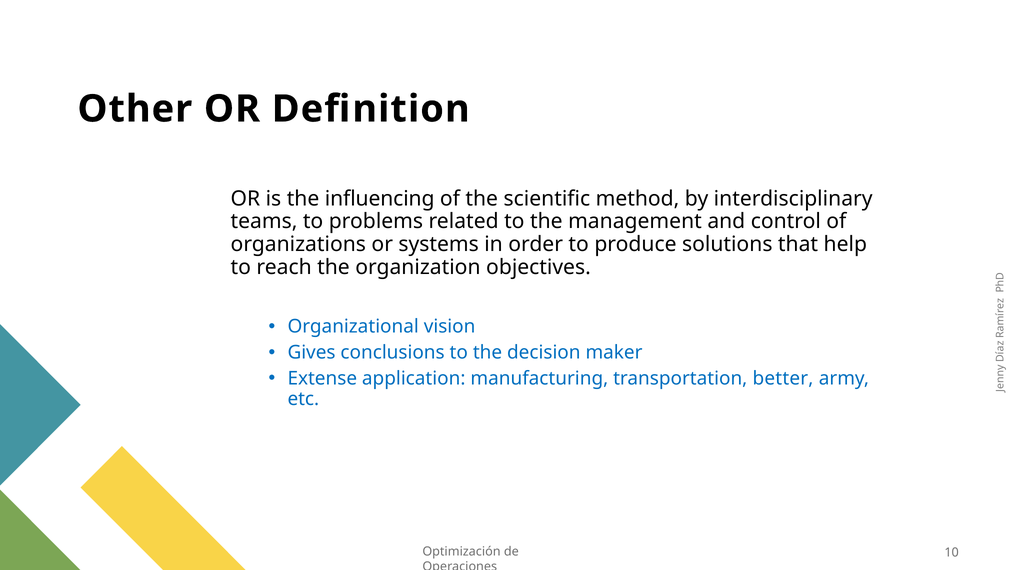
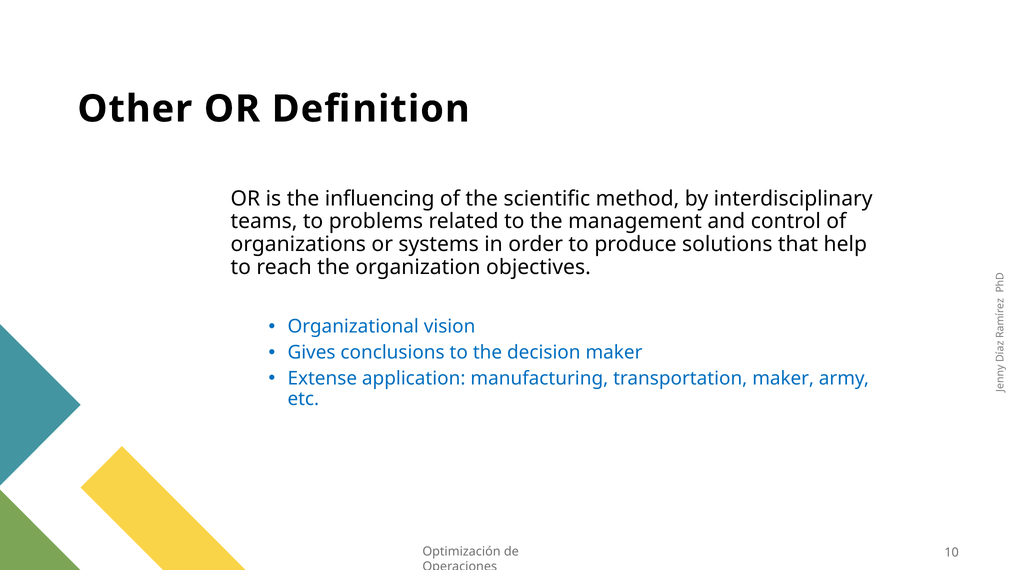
transportation better: better -> maker
